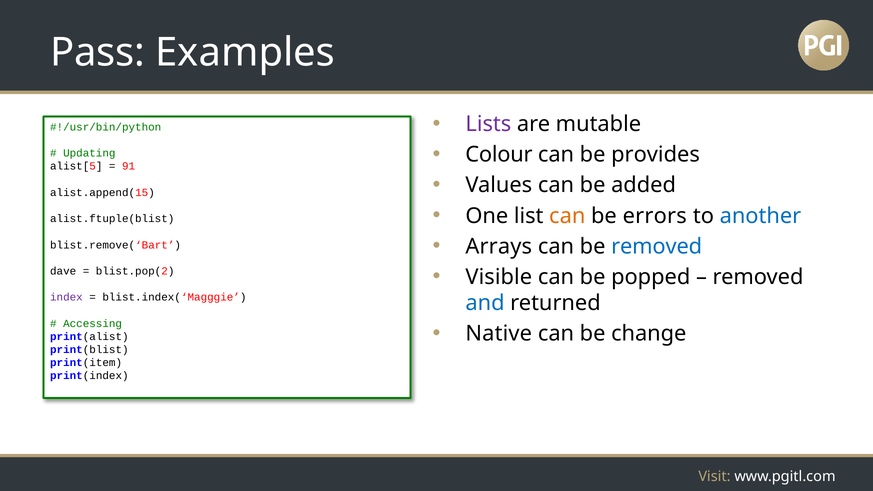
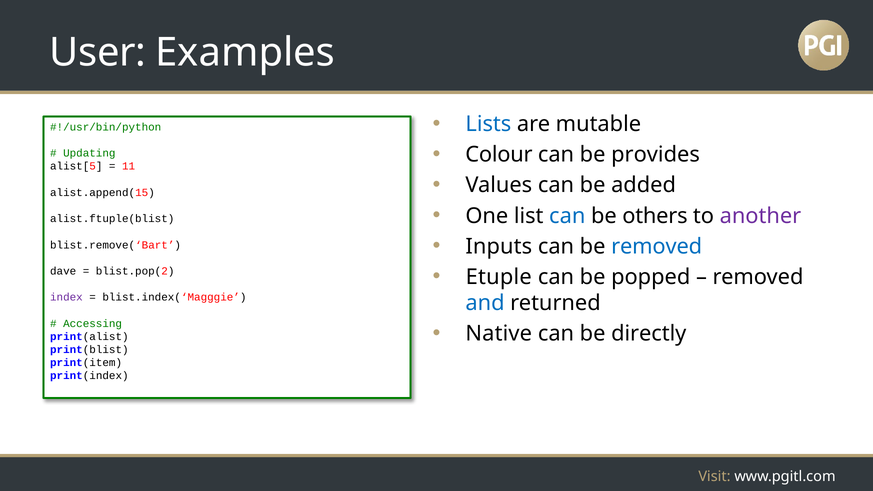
Pass: Pass -> User
Lists colour: purple -> blue
91: 91 -> 11
can at (567, 216) colour: orange -> blue
errors: errors -> others
another colour: blue -> purple
Arrays: Arrays -> Inputs
Visible: Visible -> Etuple
change: change -> directly
